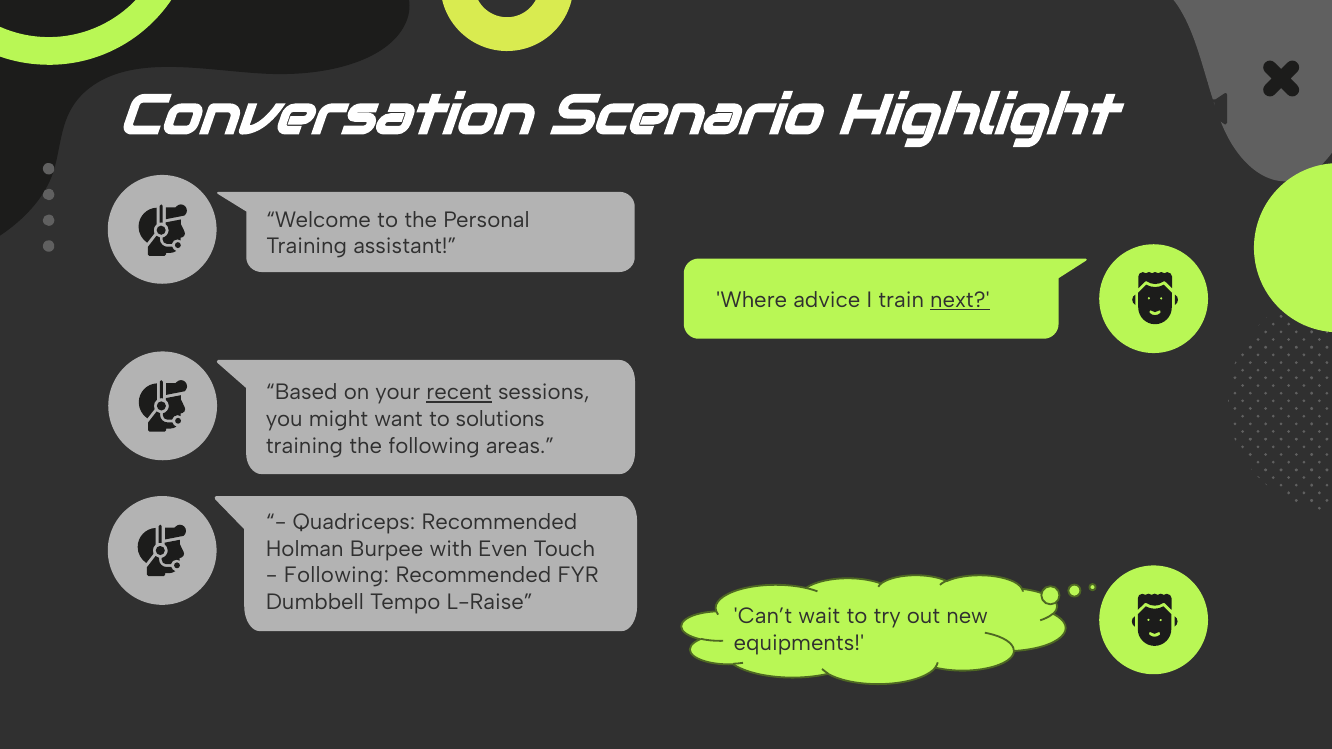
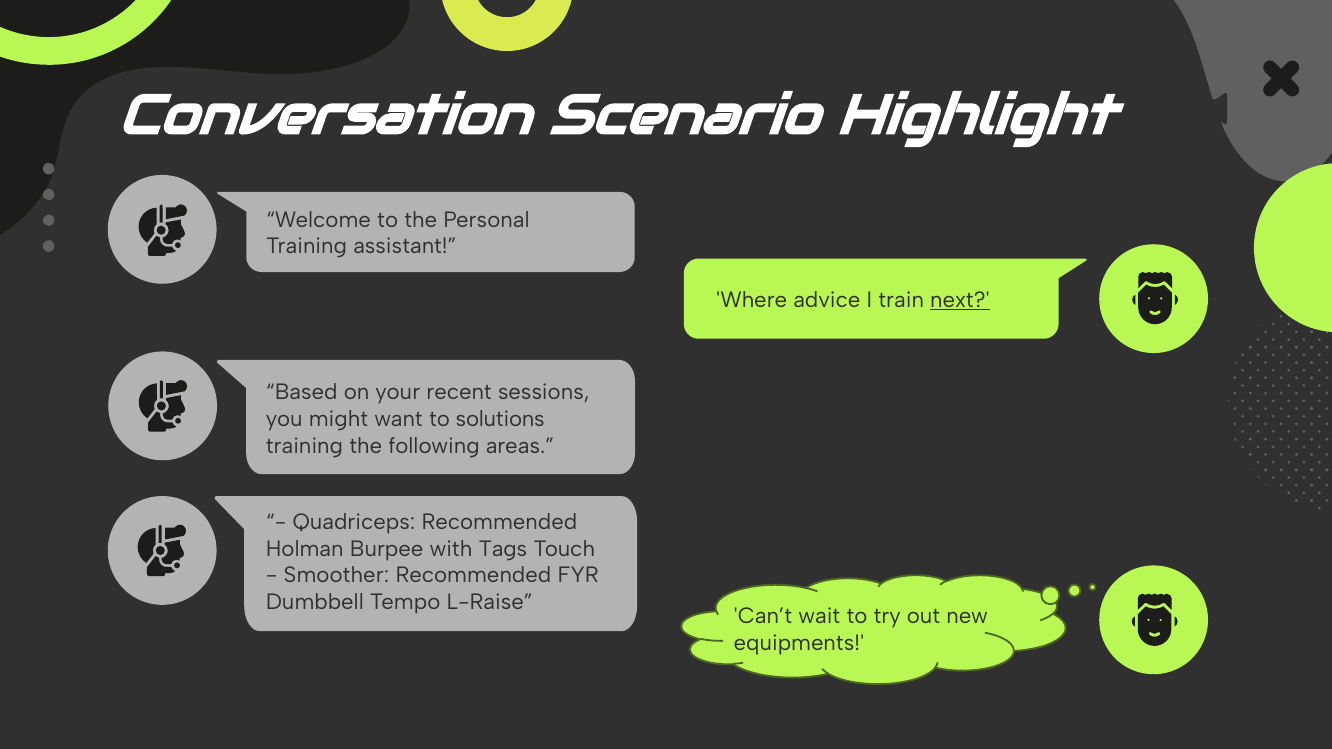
recent underline: present -> none
Even: Even -> Tags
Following at (336, 576): Following -> Smoother
